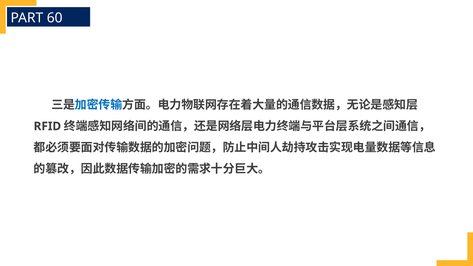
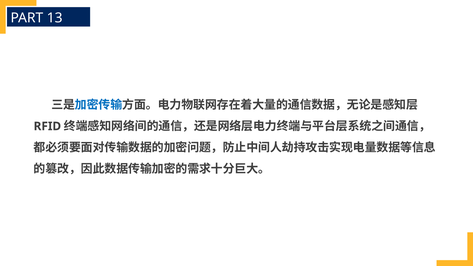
60: 60 -> 13
